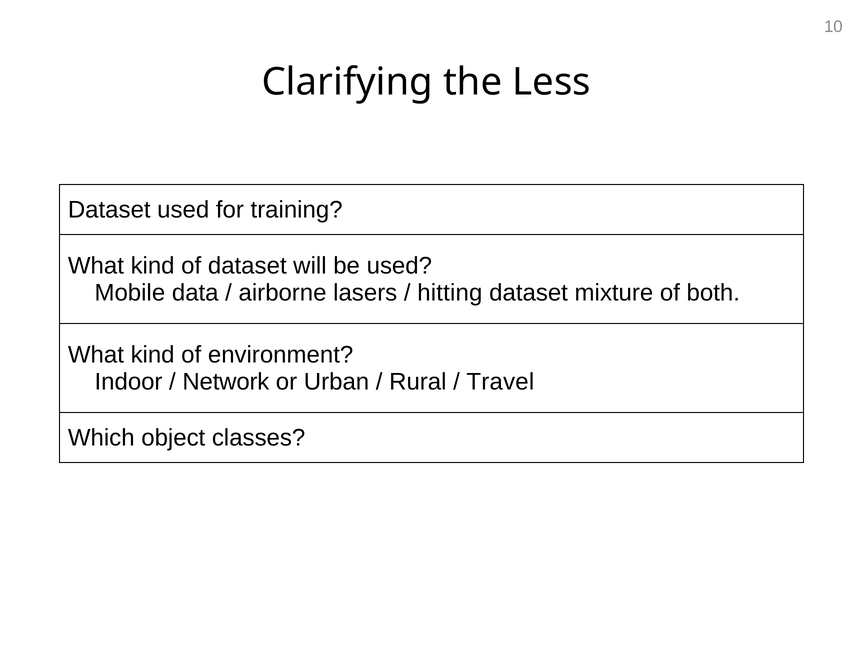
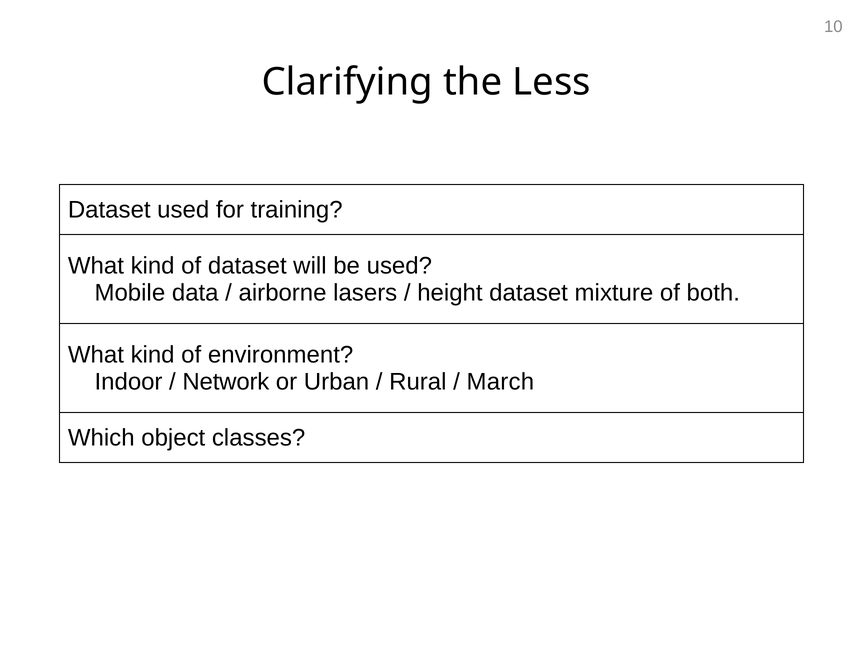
hitting: hitting -> height
Travel: Travel -> March
